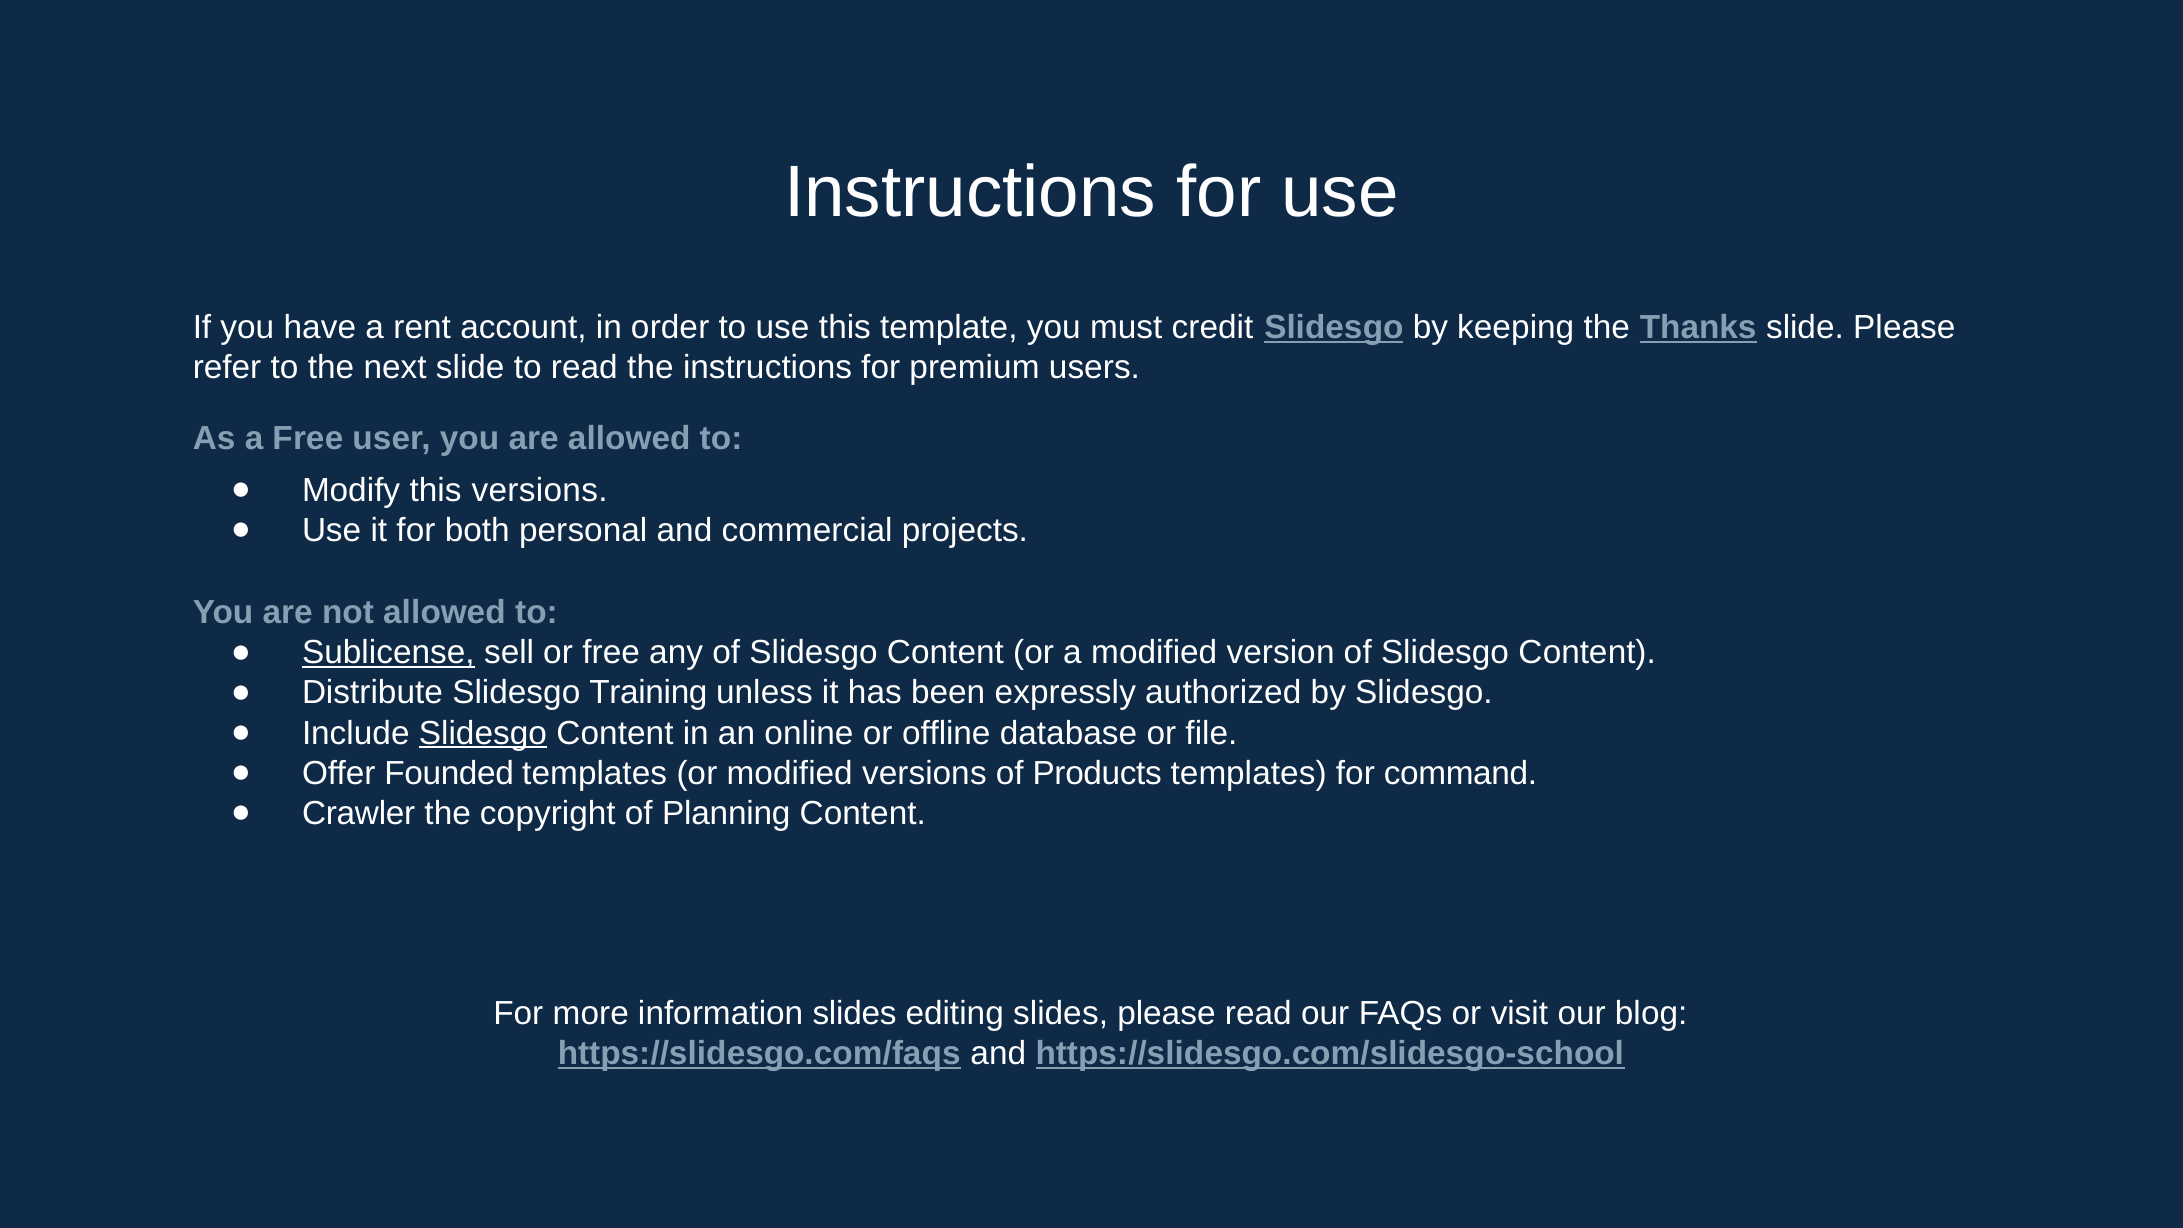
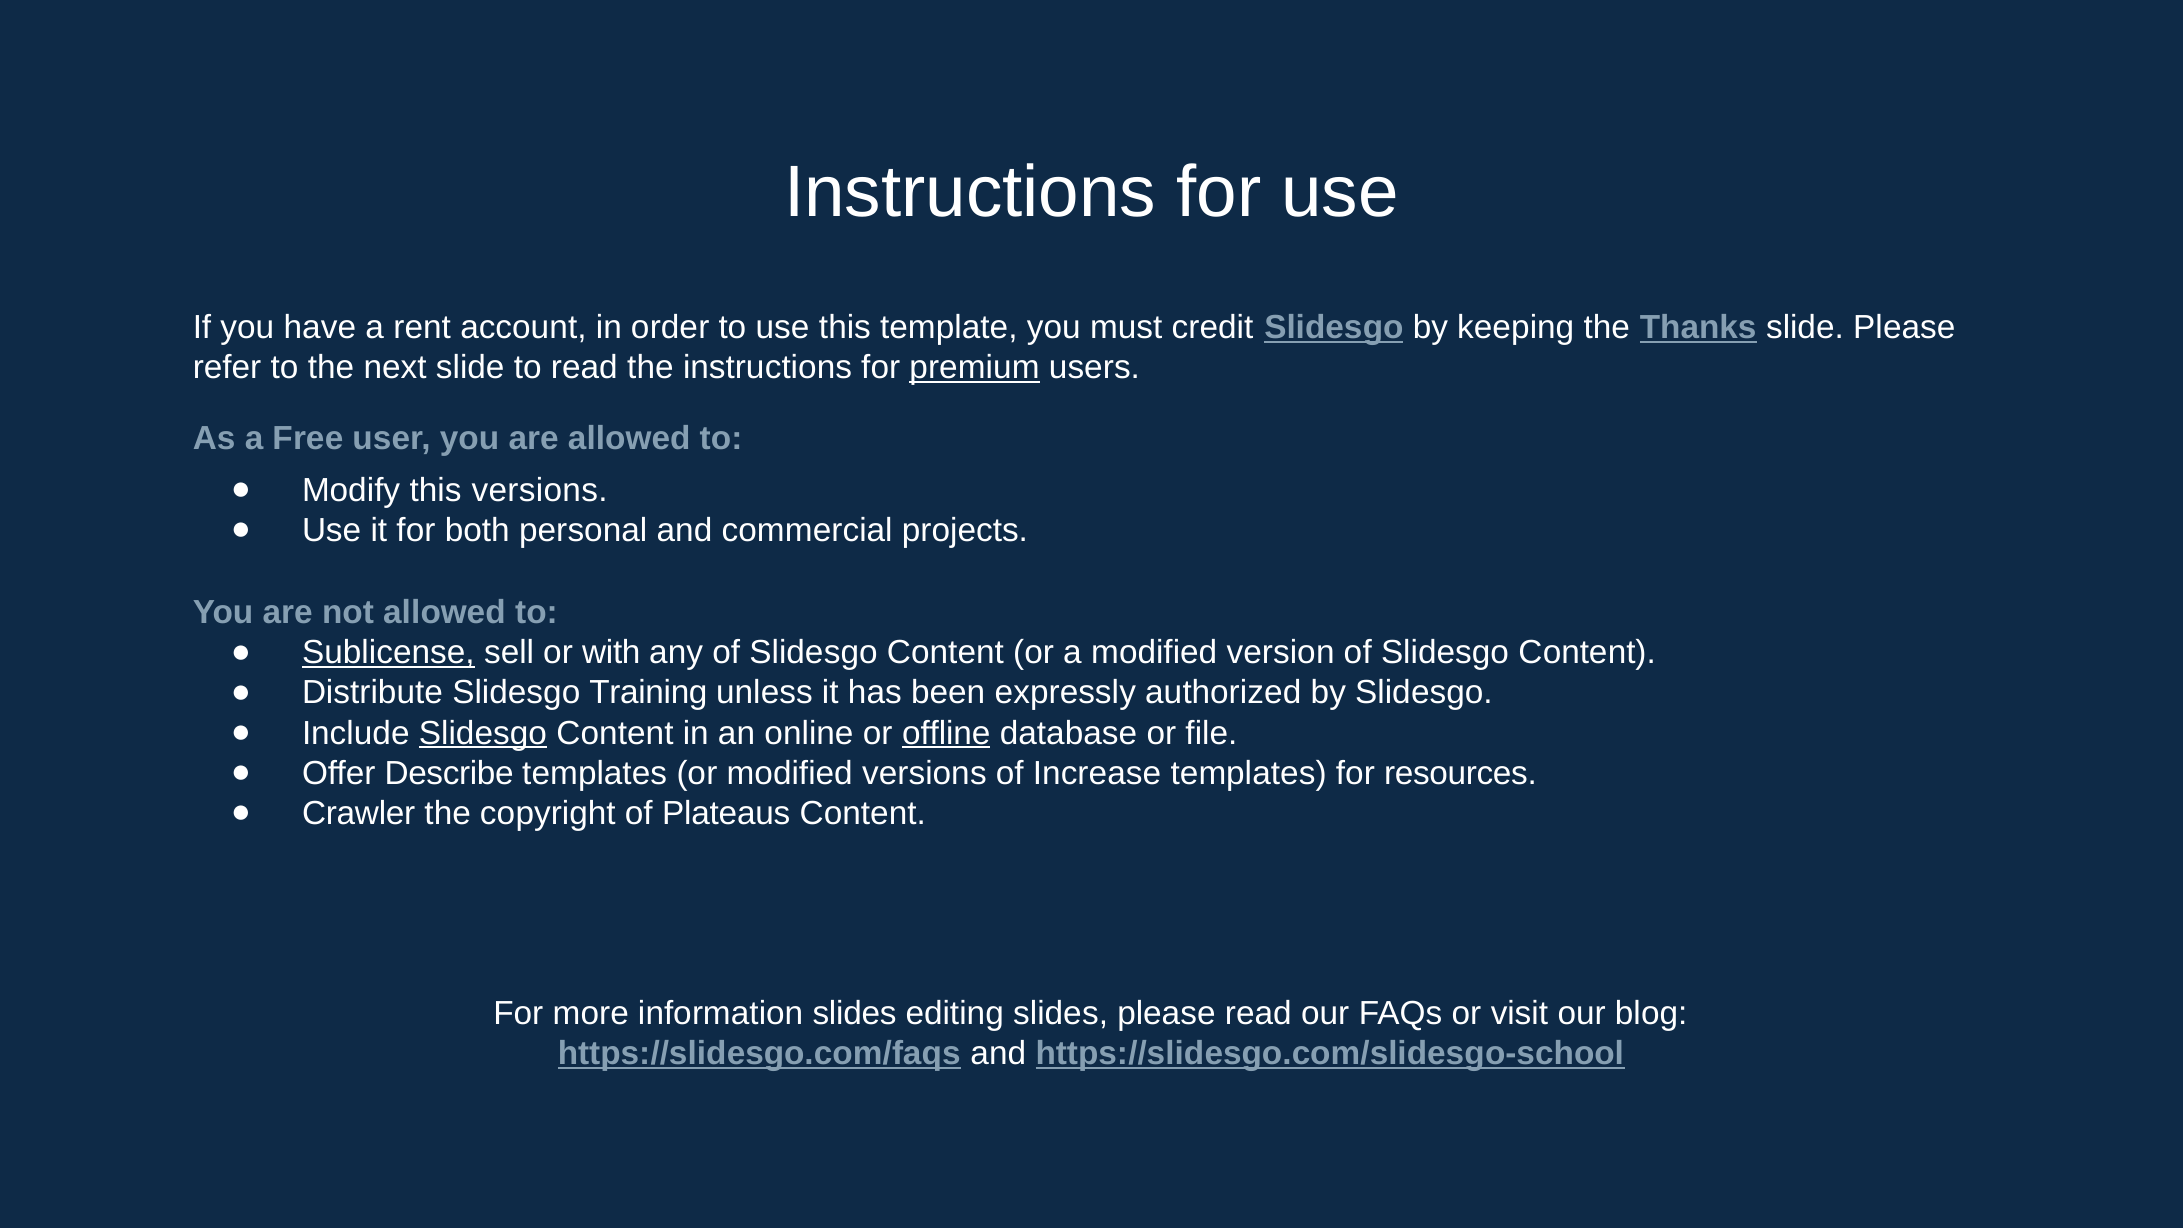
premium underline: none -> present
or free: free -> with
offline underline: none -> present
Founded: Founded -> Describe
Products: Products -> Increase
command: command -> resources
Planning: Planning -> Plateaus
